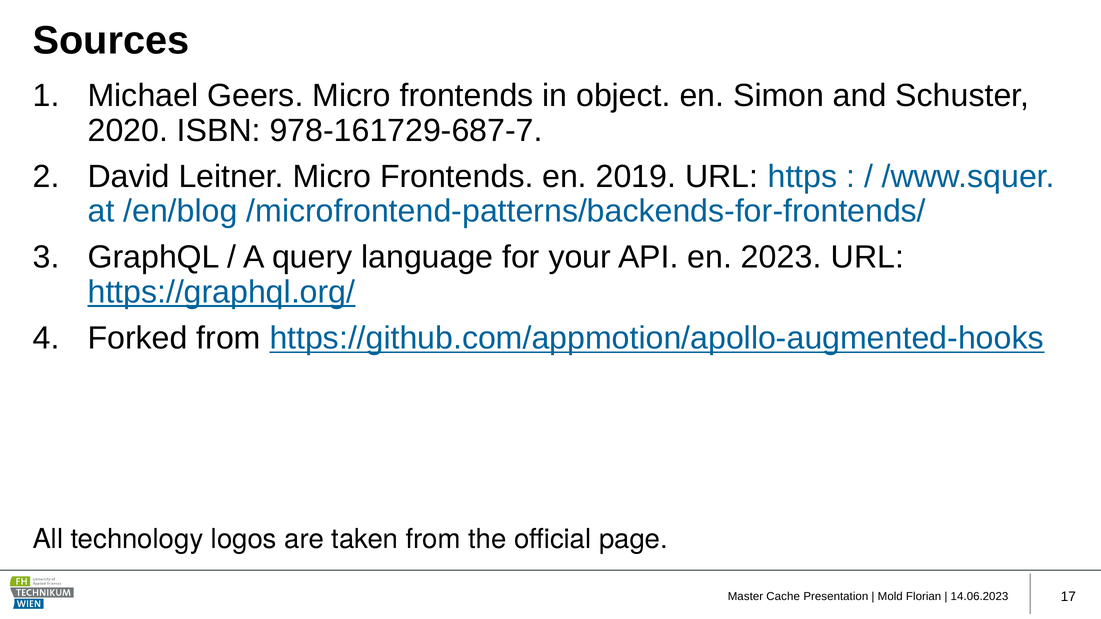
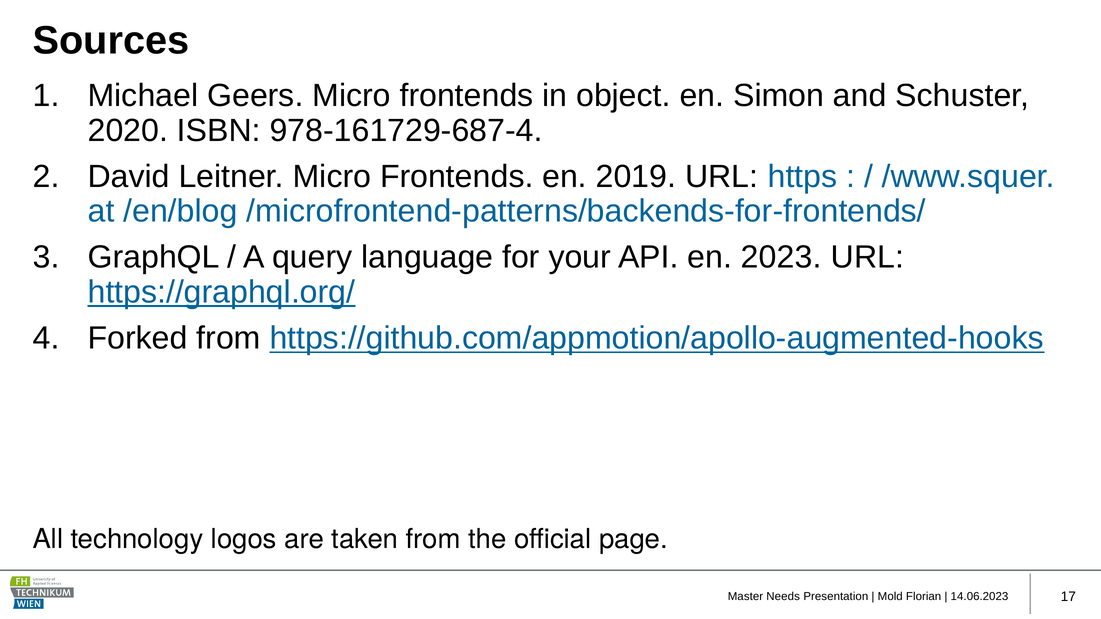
978-161729-687-7: 978-161729-687-7 -> 978-161729-687-4
Cache: Cache -> Needs
